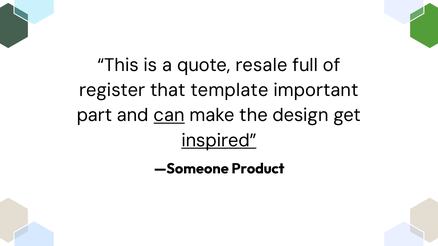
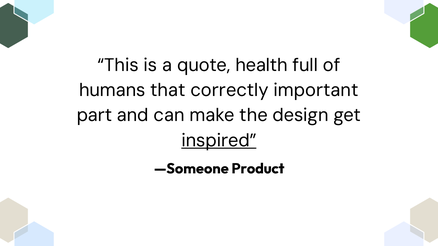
resale: resale -> health
register: register -> humans
template: template -> correctly
can underline: present -> none
